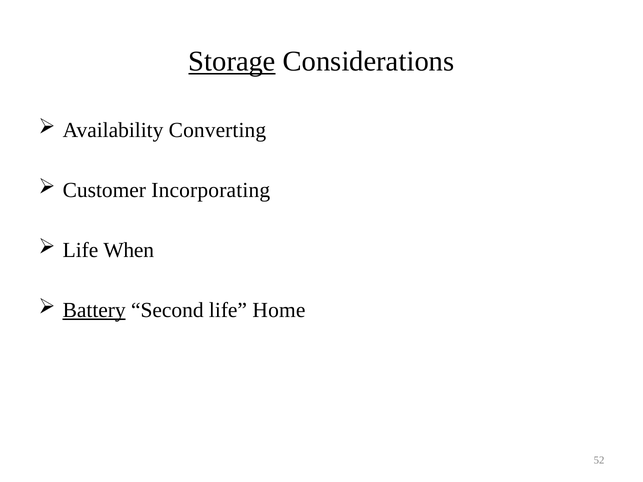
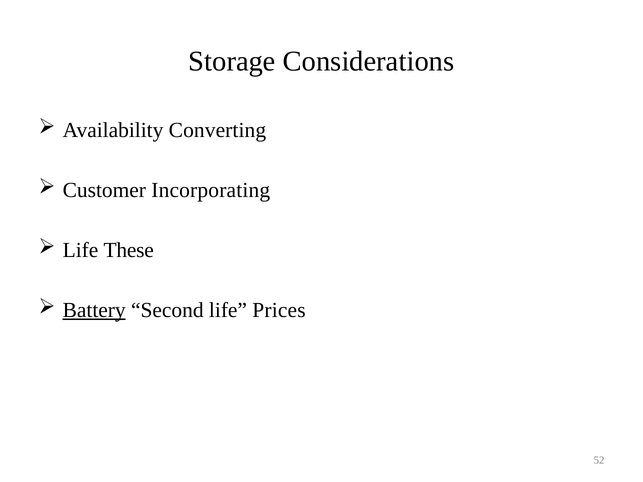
Storage underline: present -> none
When: When -> These
Home: Home -> Prices
